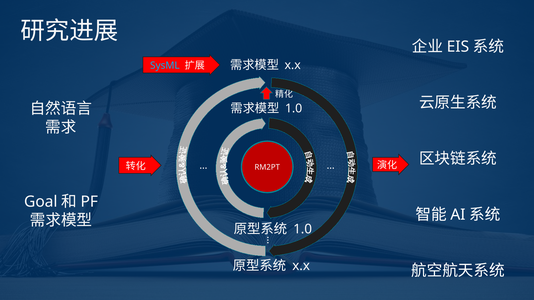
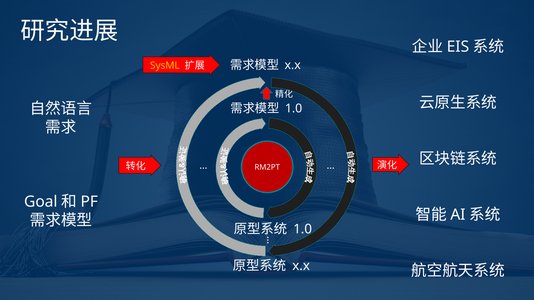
SysML colour: light blue -> yellow
